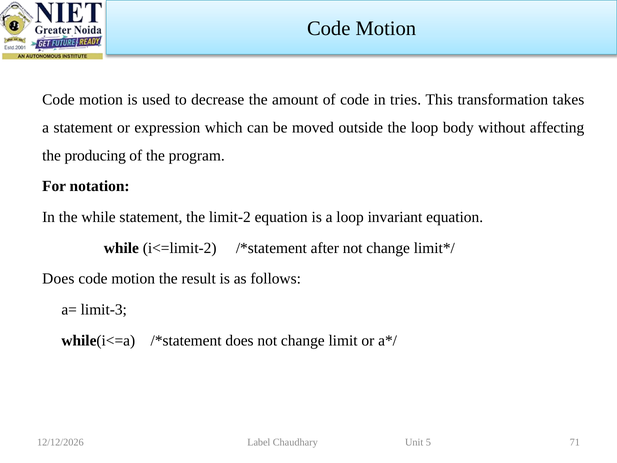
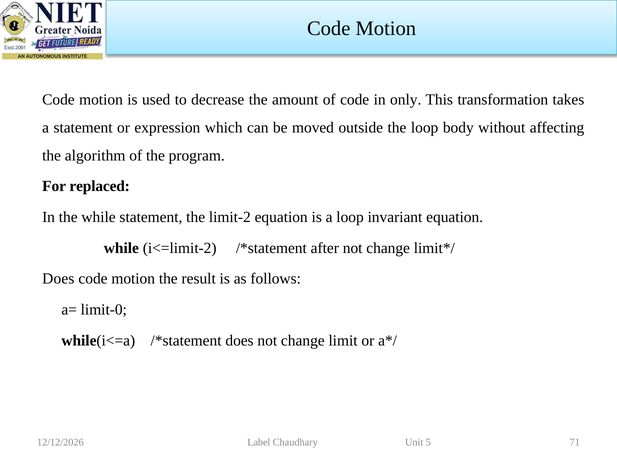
tries: tries -> only
producing: producing -> algorithm
notation: notation -> replaced
limit-3: limit-3 -> limit-0
